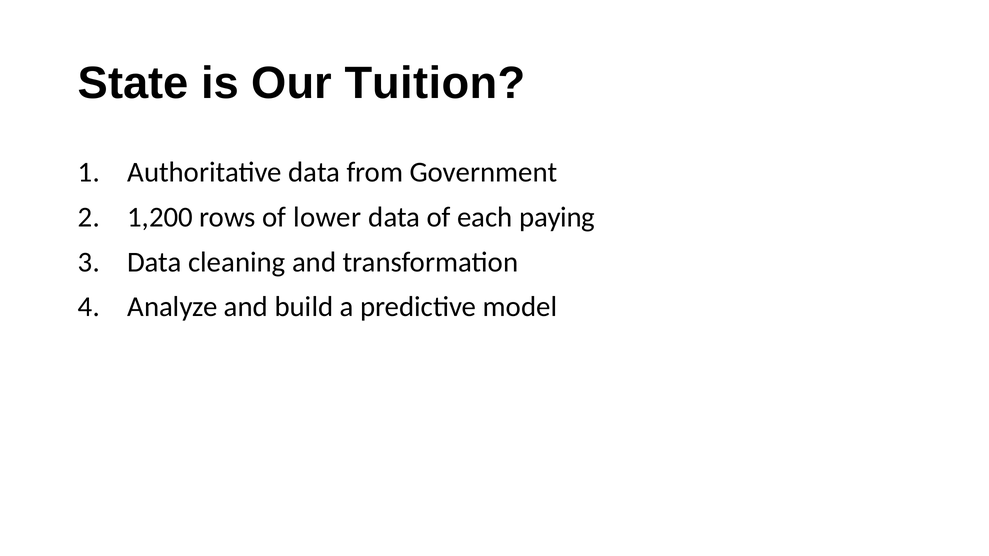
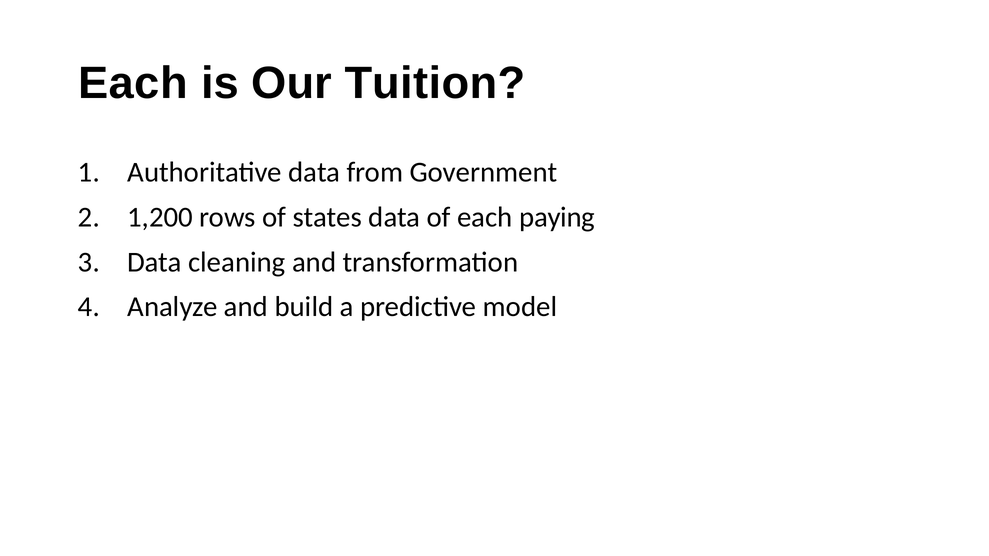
State at (133, 83): State -> Each
lower: lower -> states
